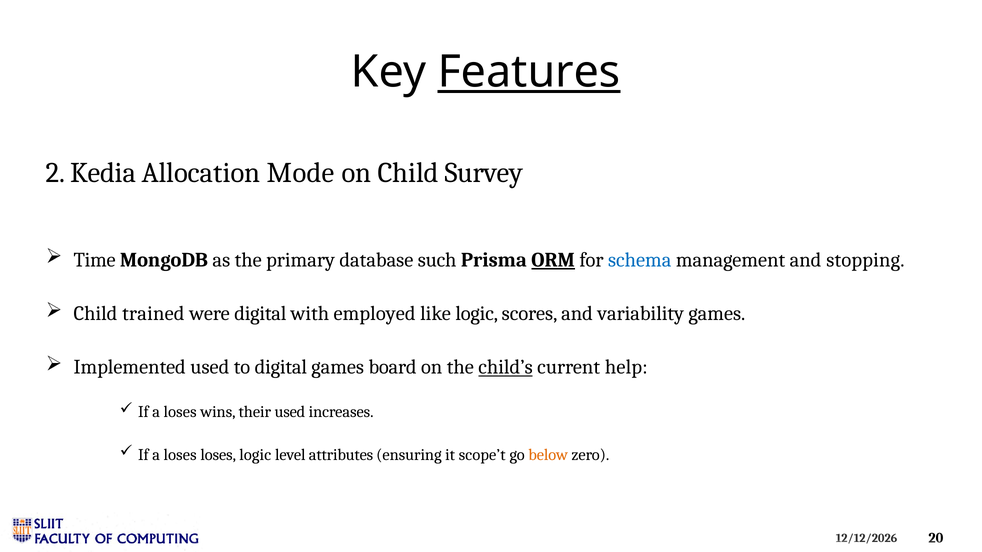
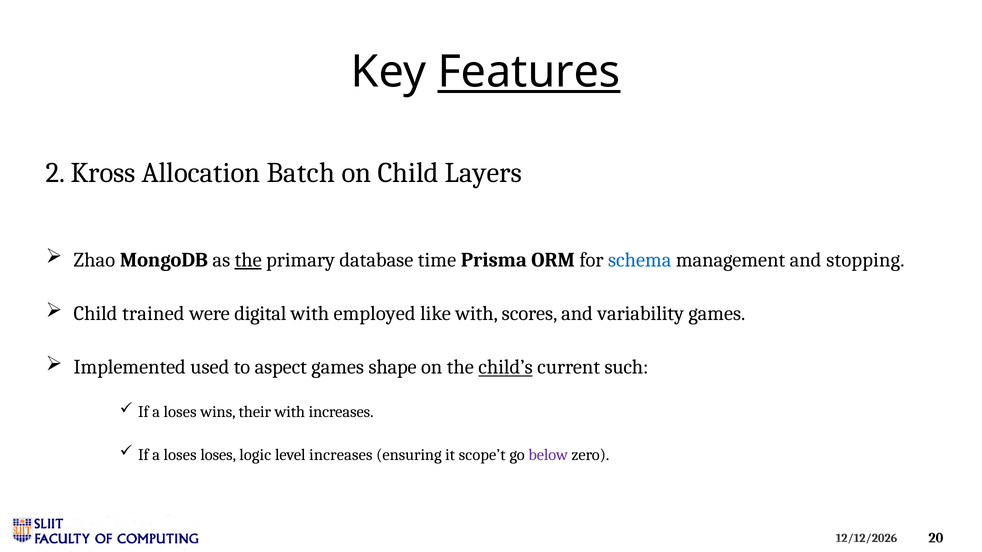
Kedia: Kedia -> Kross
Mode: Mode -> Batch
Survey: Survey -> Layers
Time: Time -> Zhao
the at (248, 260) underline: none -> present
such: such -> time
ORM underline: present -> none
like logic: logic -> with
to digital: digital -> aspect
board: board -> shape
help: help -> such
their used: used -> with
level attributes: attributes -> increases
below colour: orange -> purple
